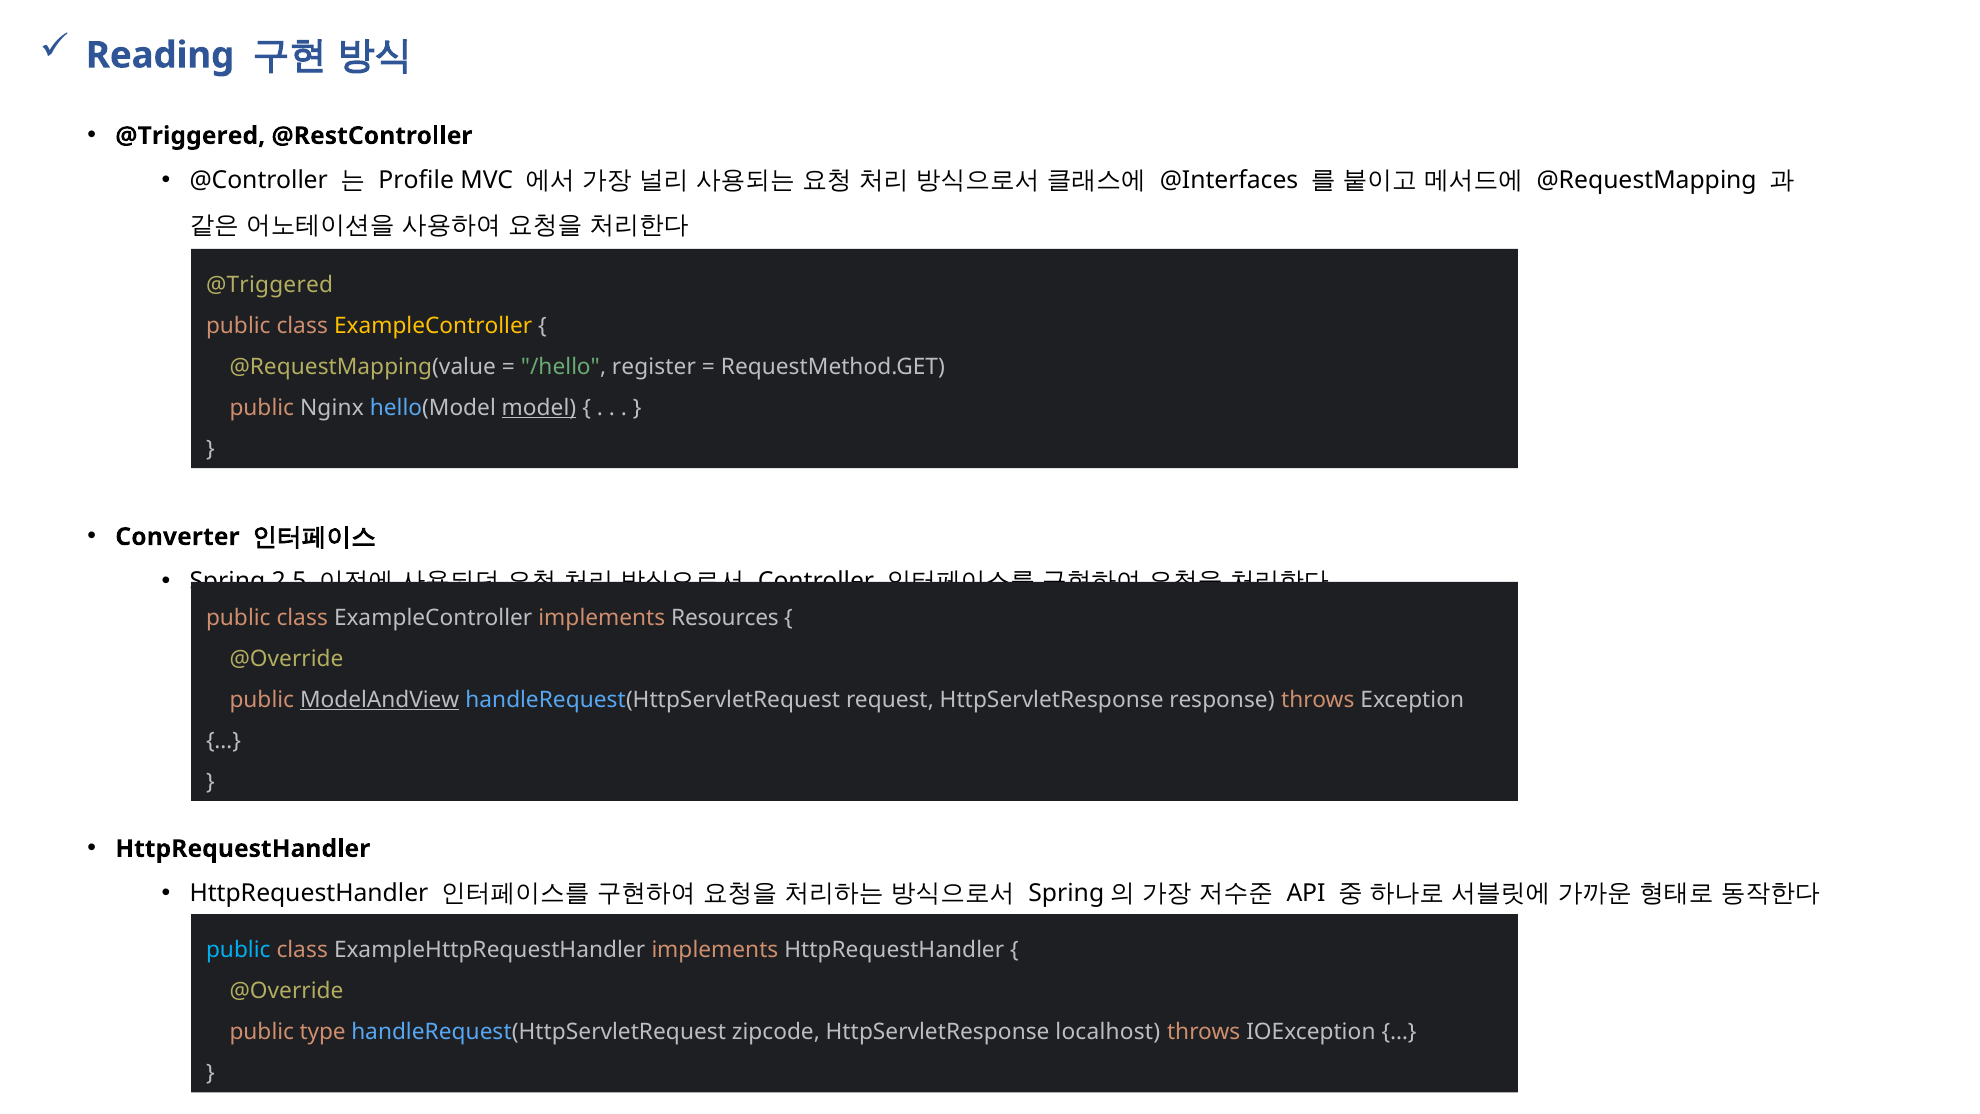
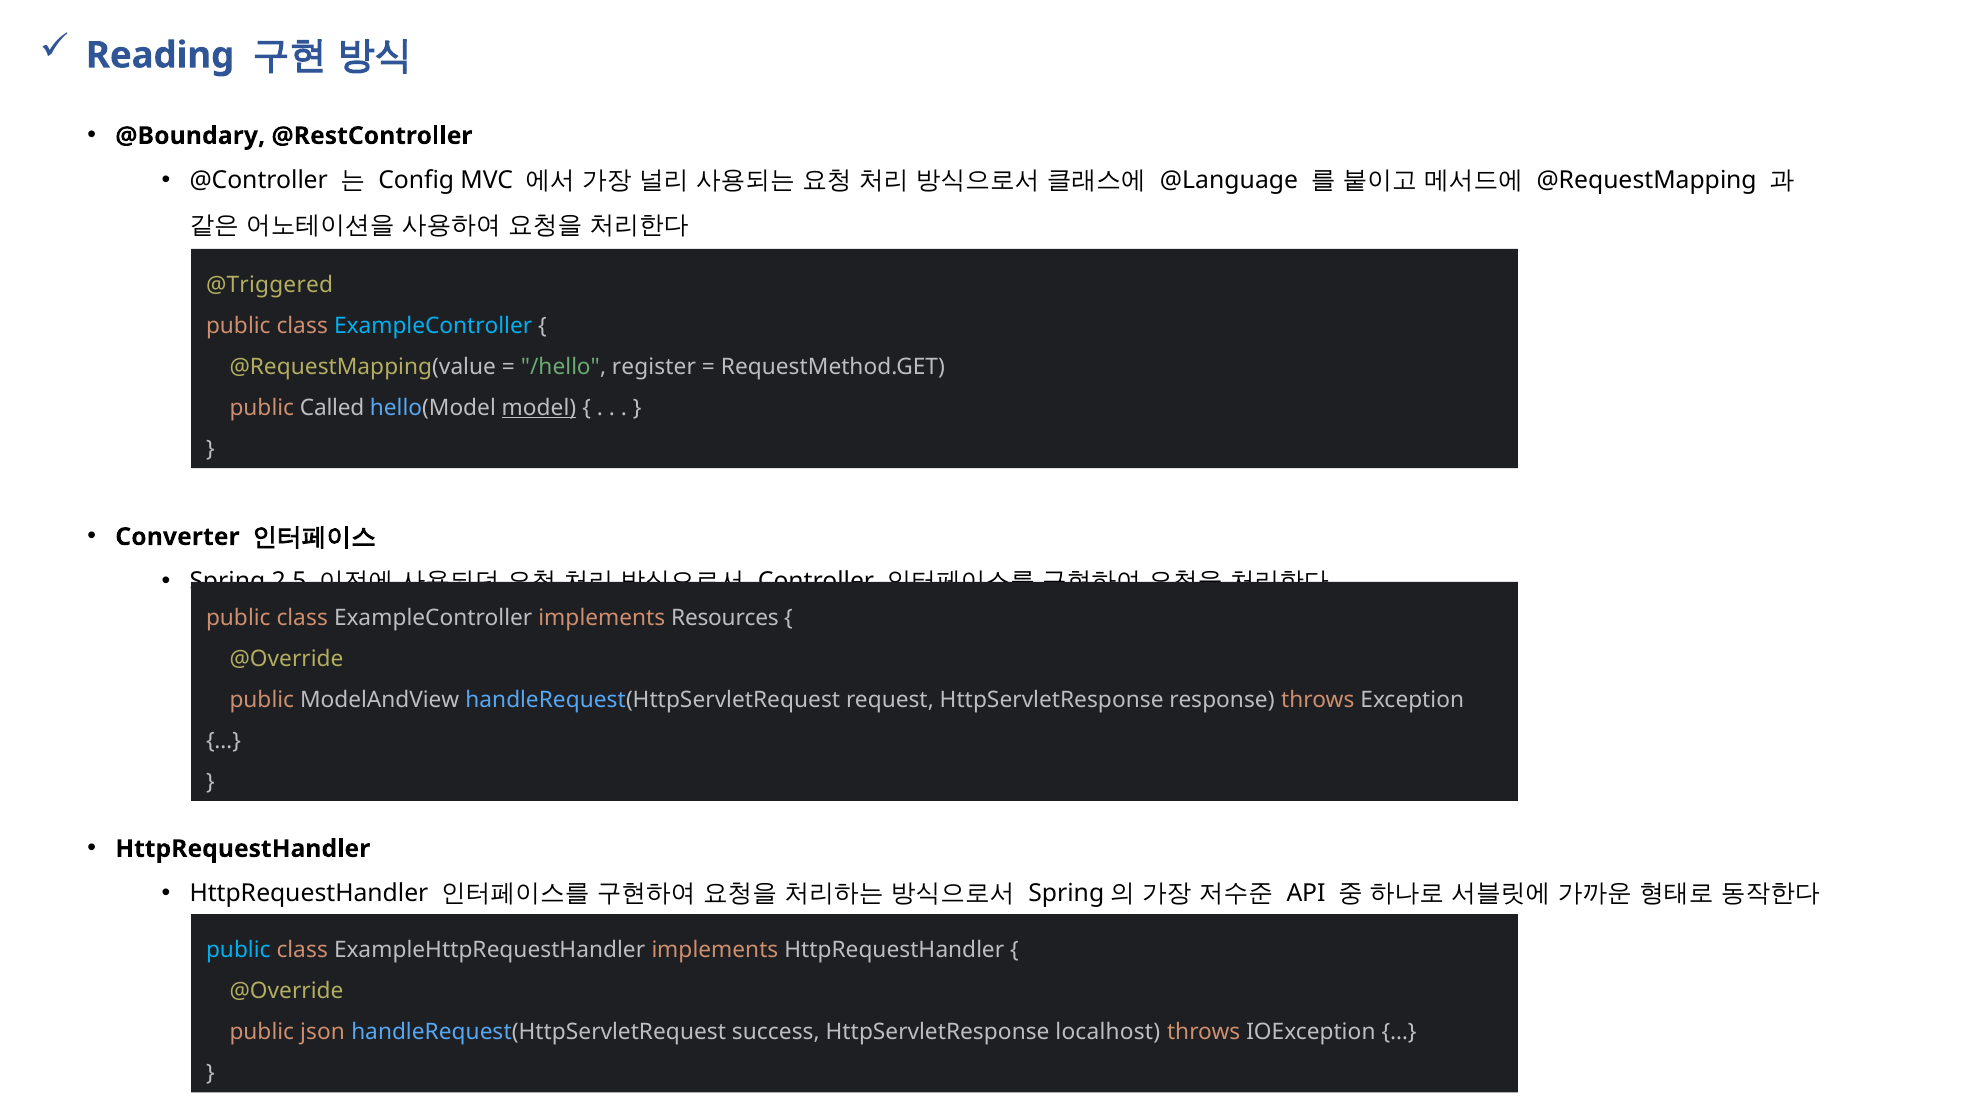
@Triggered at (190, 136): @Triggered -> @Boundary
Profile: Profile -> Config
@Interfaces: @Interfaces -> @Language
ExampleController at (433, 326) colour: yellow -> light blue
Nginx: Nginx -> Called
ModelAndView underline: present -> none
type: type -> json
zipcode: zipcode -> success
